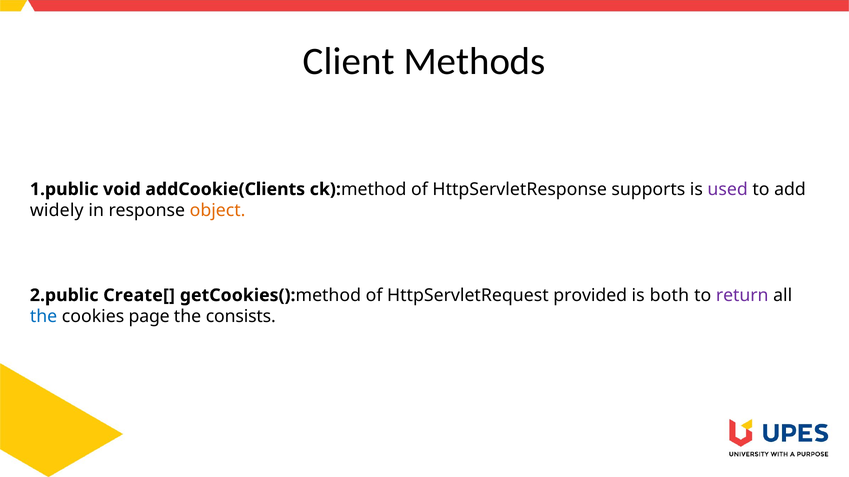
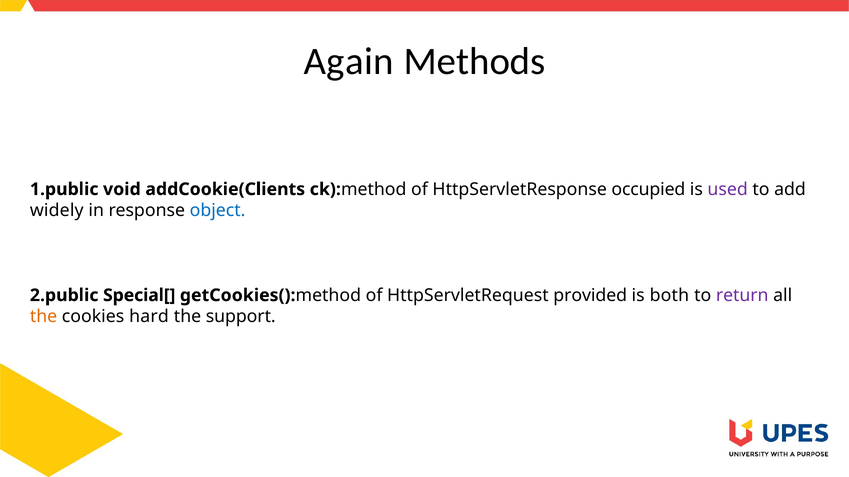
Client: Client -> Again
supports: supports -> occupied
object colour: orange -> blue
Create[: Create[ -> Special[
the at (44, 317) colour: blue -> orange
page: page -> hard
consists: consists -> support
